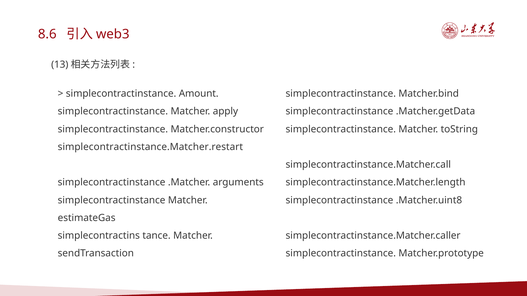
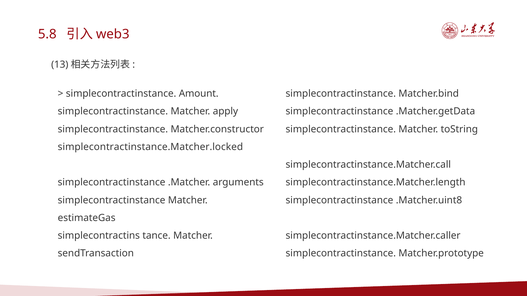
8.6: 8.6 -> 5.8
simplecontractinstance.Matcher.restart: simplecontractinstance.Matcher.restart -> simplecontractinstance.Matcher.locked
